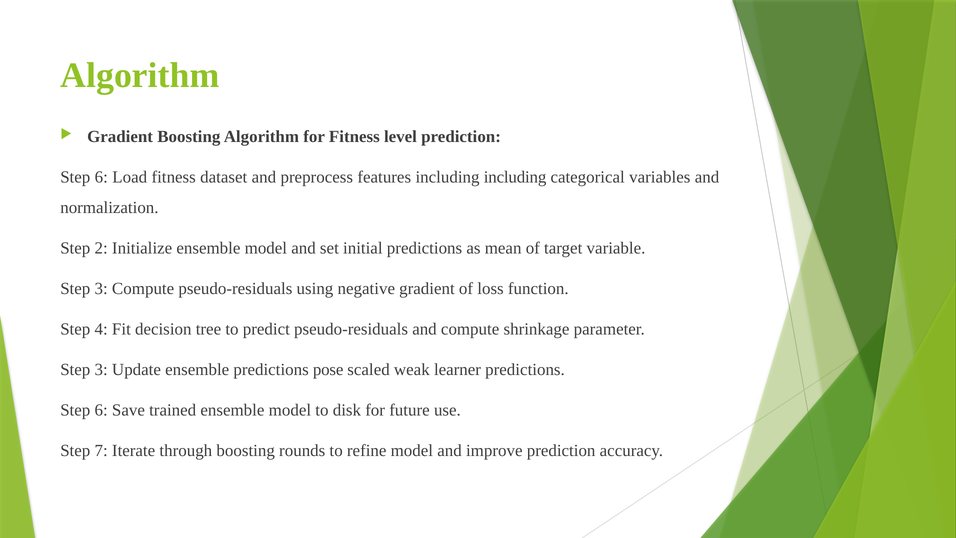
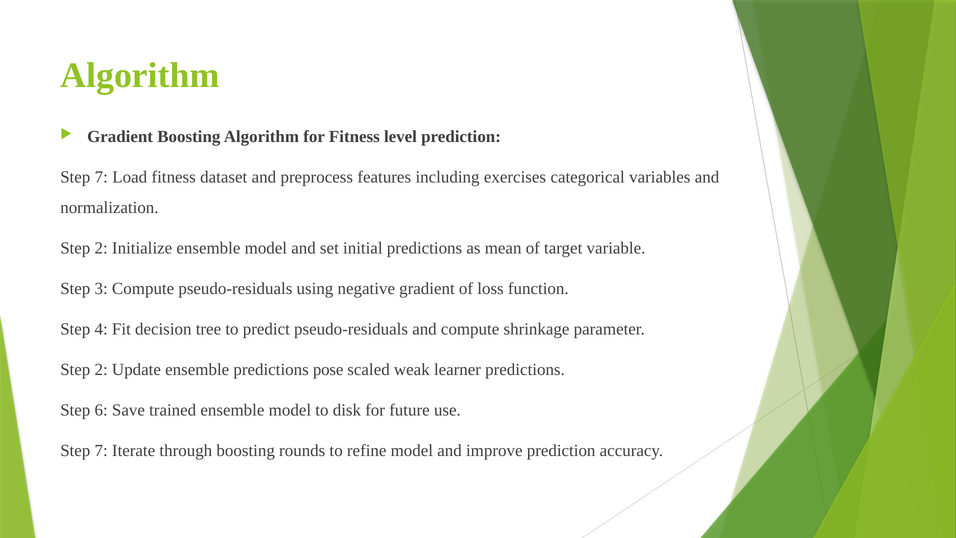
6 at (101, 177): 6 -> 7
including including: including -> exercises
3 at (101, 369): 3 -> 2
